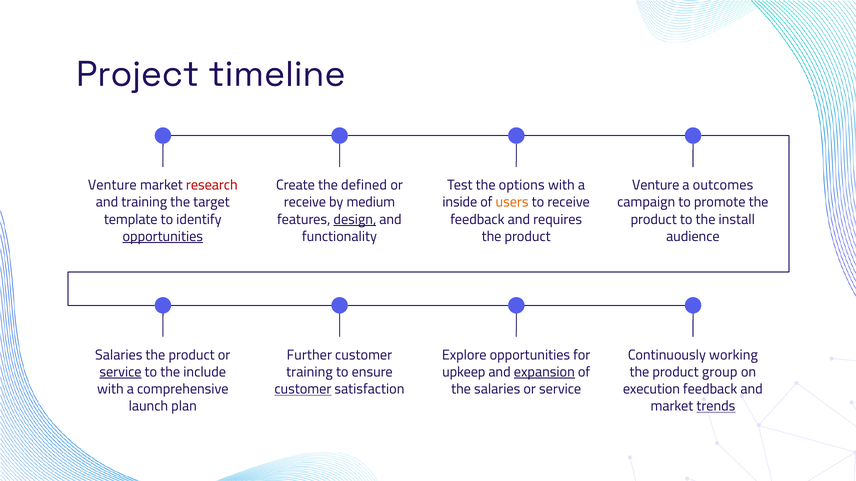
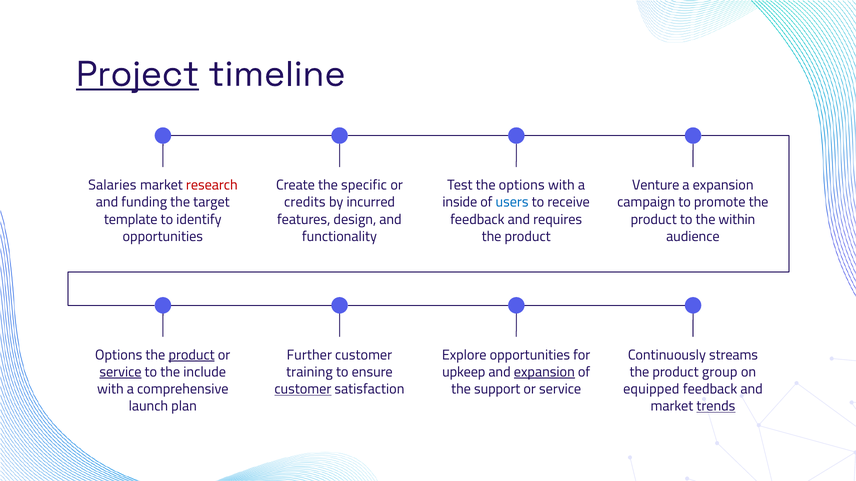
Project underline: none -> present
Venture at (112, 185): Venture -> Salaries
defined: defined -> specific
a outcomes: outcomes -> expansion
and training: training -> funding
receive at (305, 202): receive -> credits
medium: medium -> incurred
users colour: orange -> blue
design underline: present -> none
install: install -> within
opportunities at (163, 237) underline: present -> none
Salaries at (119, 355): Salaries -> Options
product at (192, 355) underline: none -> present
working: working -> streams
the salaries: salaries -> support
execution: execution -> equipped
